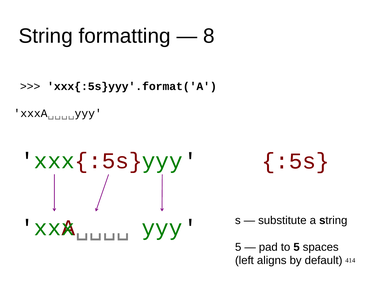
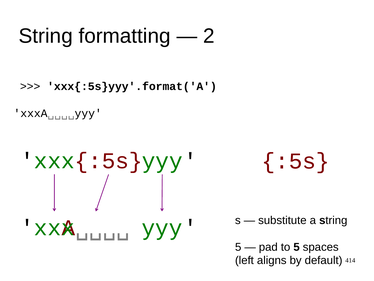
8: 8 -> 2
